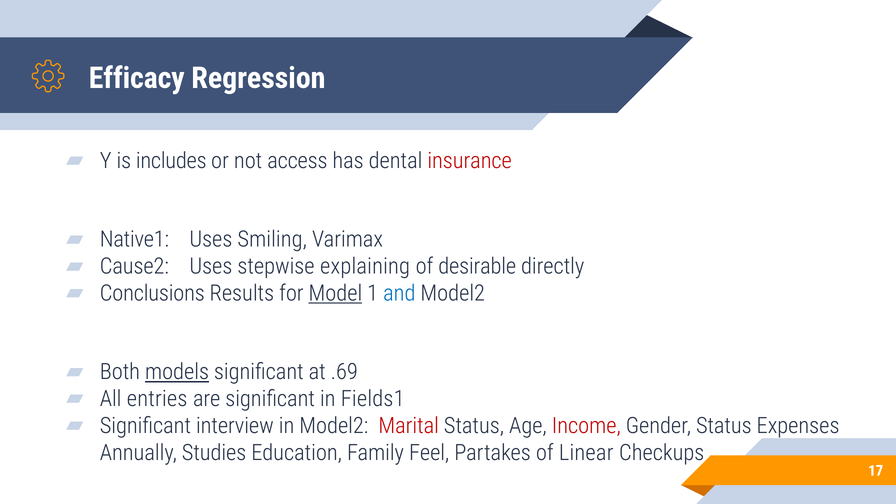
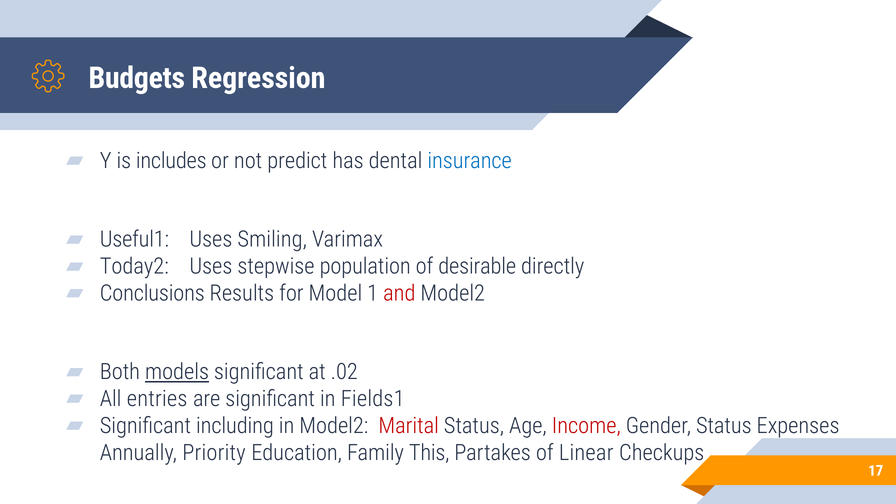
Efficacy: Efficacy -> Budgets
access: access -> predict
insurance colour: red -> blue
Native1: Native1 -> Useful1
Cause2: Cause2 -> Today2
explaining: explaining -> population
Model underline: present -> none
and colour: blue -> red
.69: .69 -> .02
interview: interview -> including
Studies: Studies -> Priority
Feel: Feel -> This
